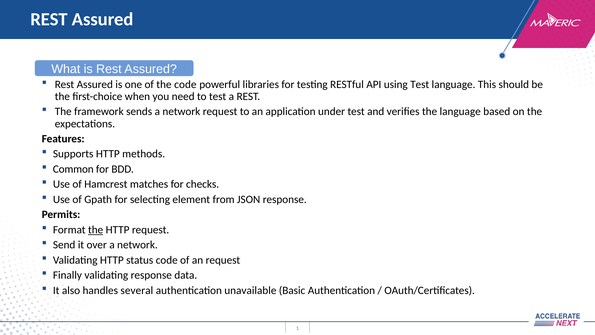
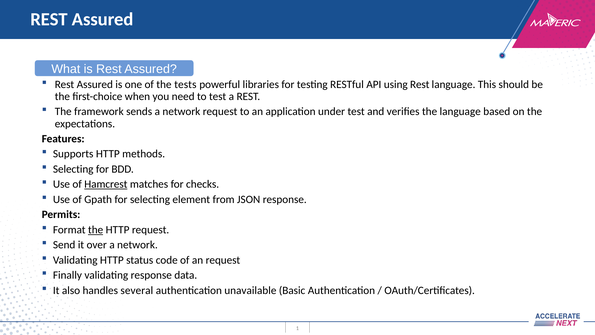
the code: code -> tests
using Test: Test -> Rest
Common at (73, 169): Common -> Selecting
Hamcrest underline: none -> present
